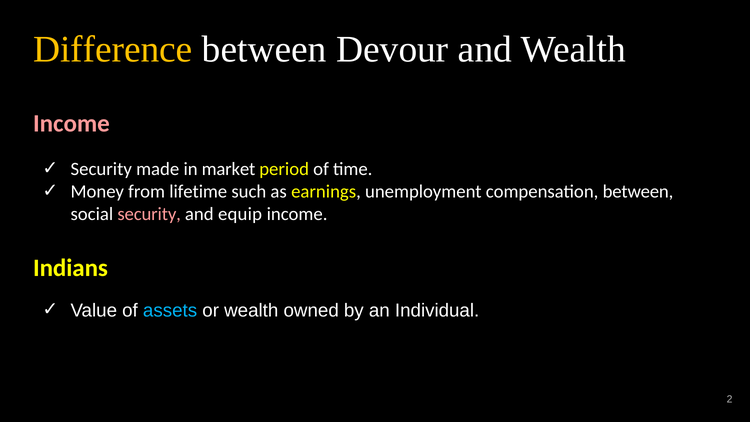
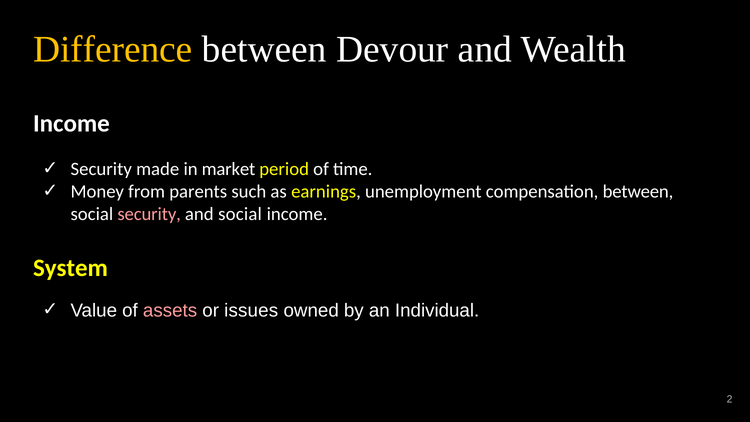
Income at (71, 123) colour: pink -> white
lifetime: lifetime -> parents
and equip: equip -> social
Indians: Indians -> System
assets colour: light blue -> pink
or wealth: wealth -> issues
